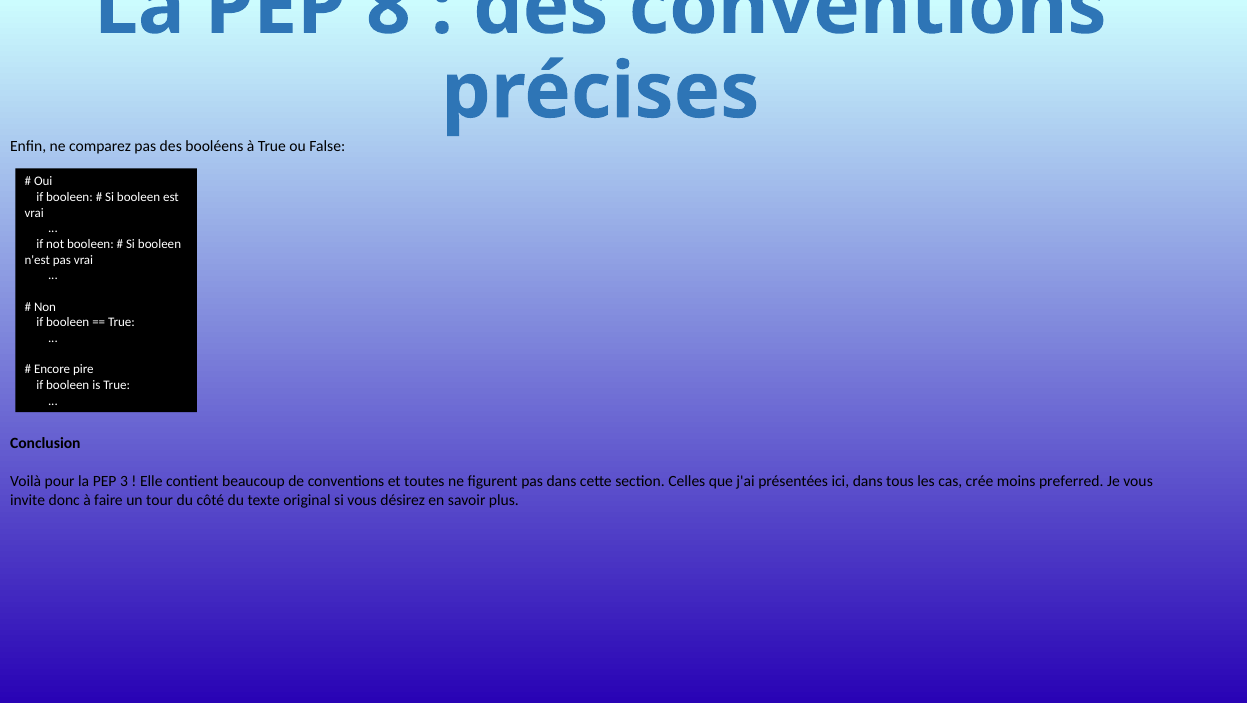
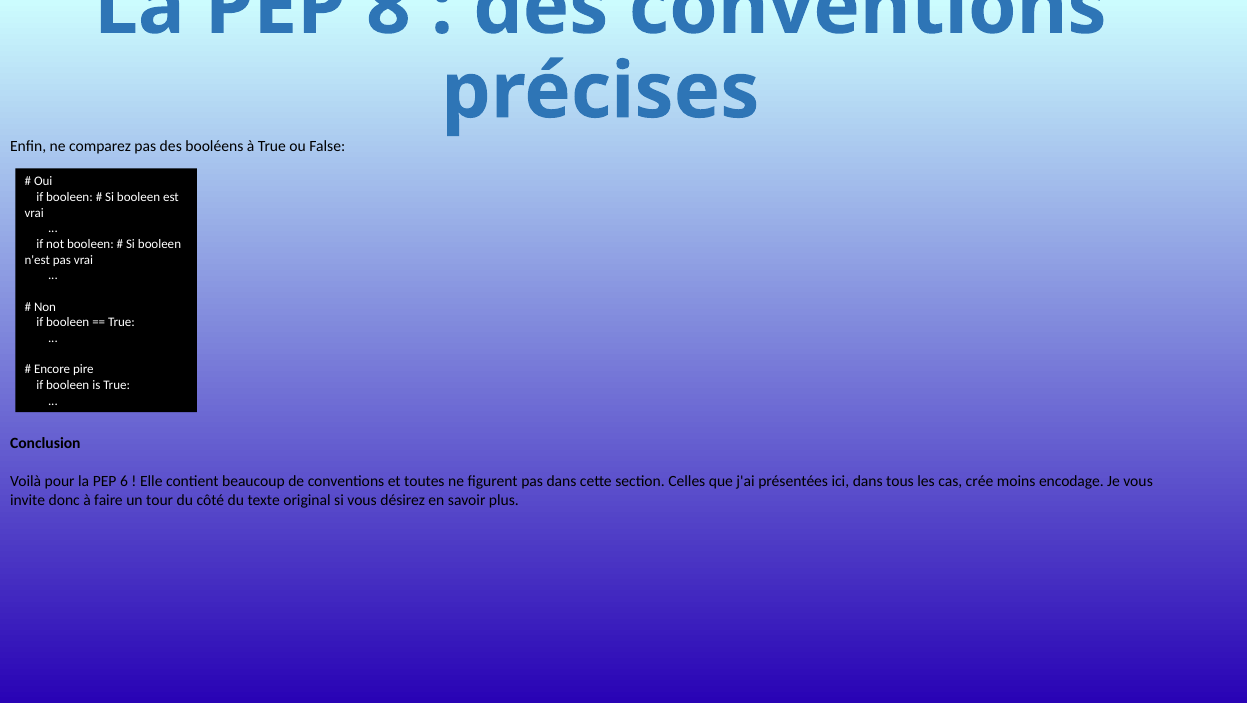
3: 3 -> 6
preferred: preferred -> encodage
